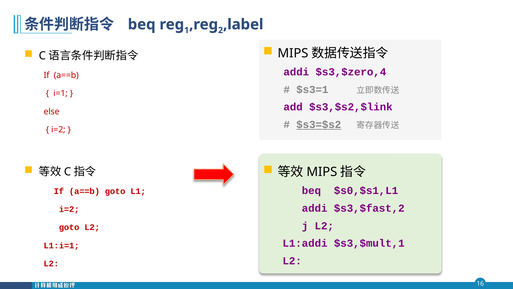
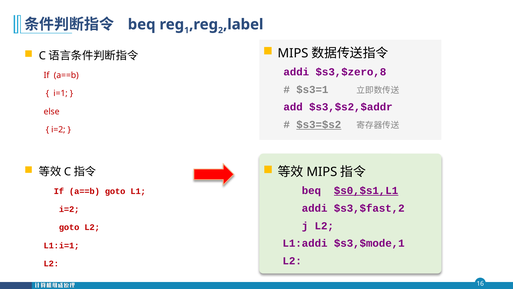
$s3,$zero,4: $s3,$zero,4 -> $s3,$zero,8
$s3,$s2,$link: $s3,$s2,$link -> $s3,$s2,$addr
$s0,$s1,L1 underline: none -> present
$s3,$mult,1: $s3,$mult,1 -> $s3,$mode,1
